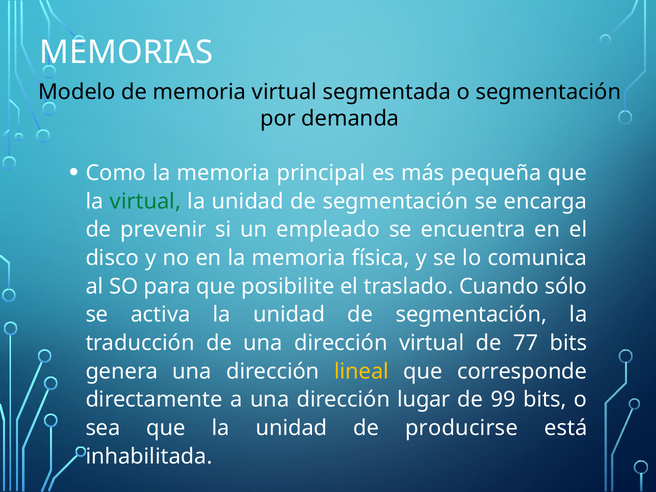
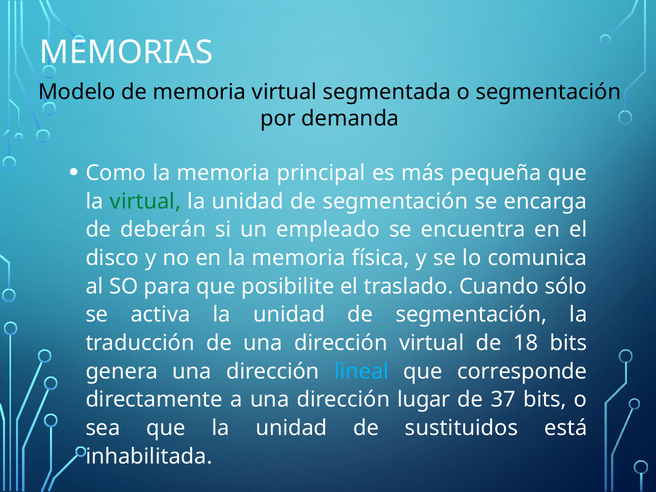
prevenir: prevenir -> deberán
77: 77 -> 18
lineal colour: yellow -> light blue
99: 99 -> 37
producirse: producirse -> sustituidos
